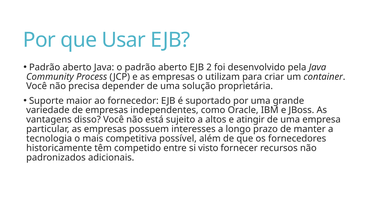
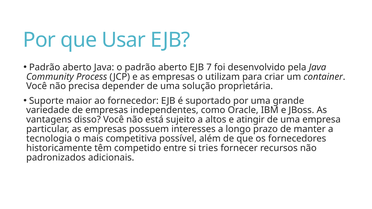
2: 2 -> 7
visto: visto -> tries
